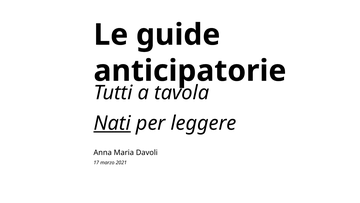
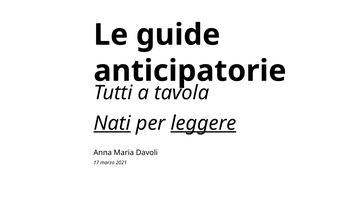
leggere underline: none -> present
